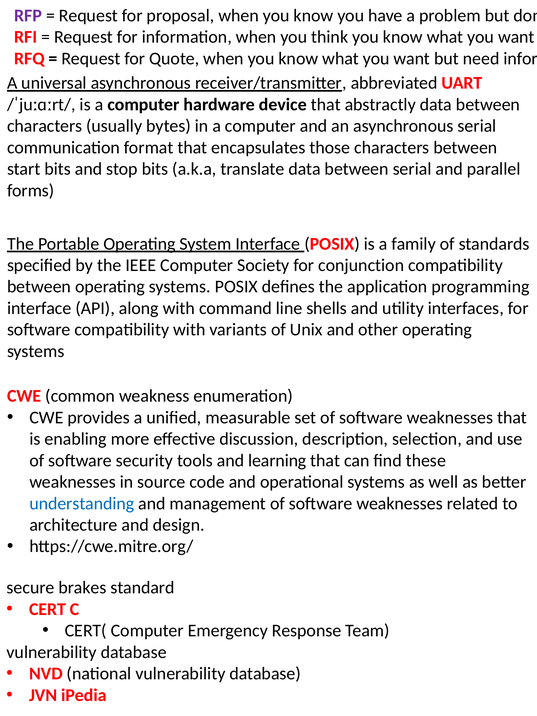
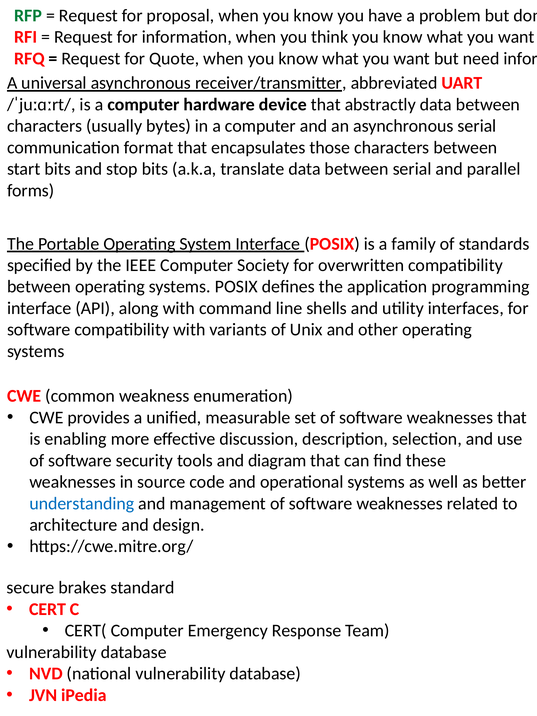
RFP colour: purple -> green
conjunction: conjunction -> overwritten
learning: learning -> diagram
